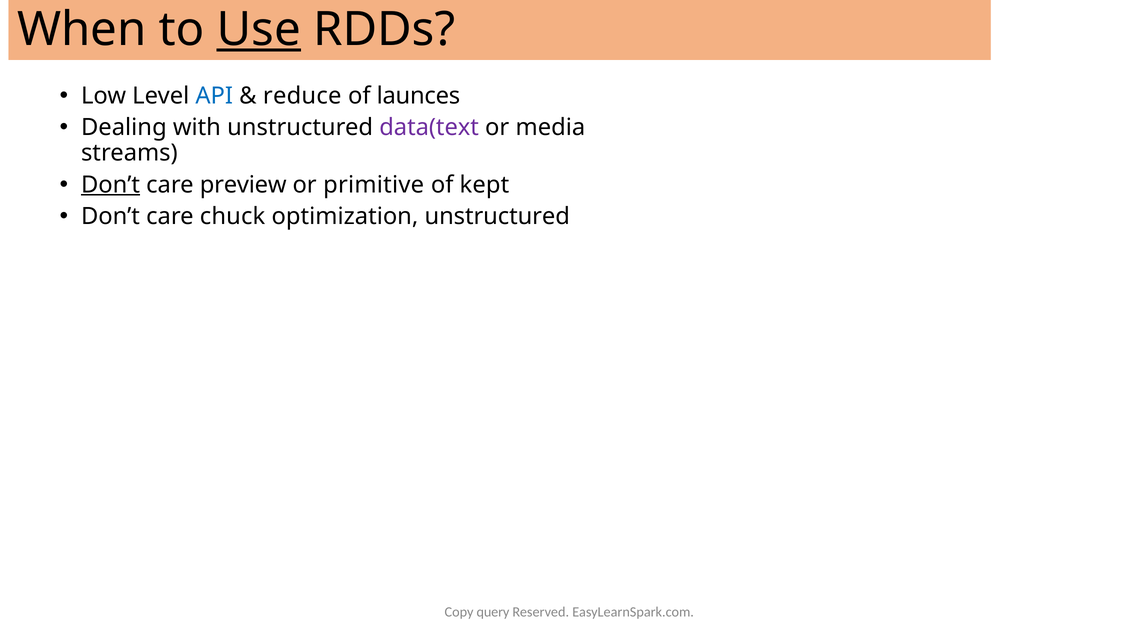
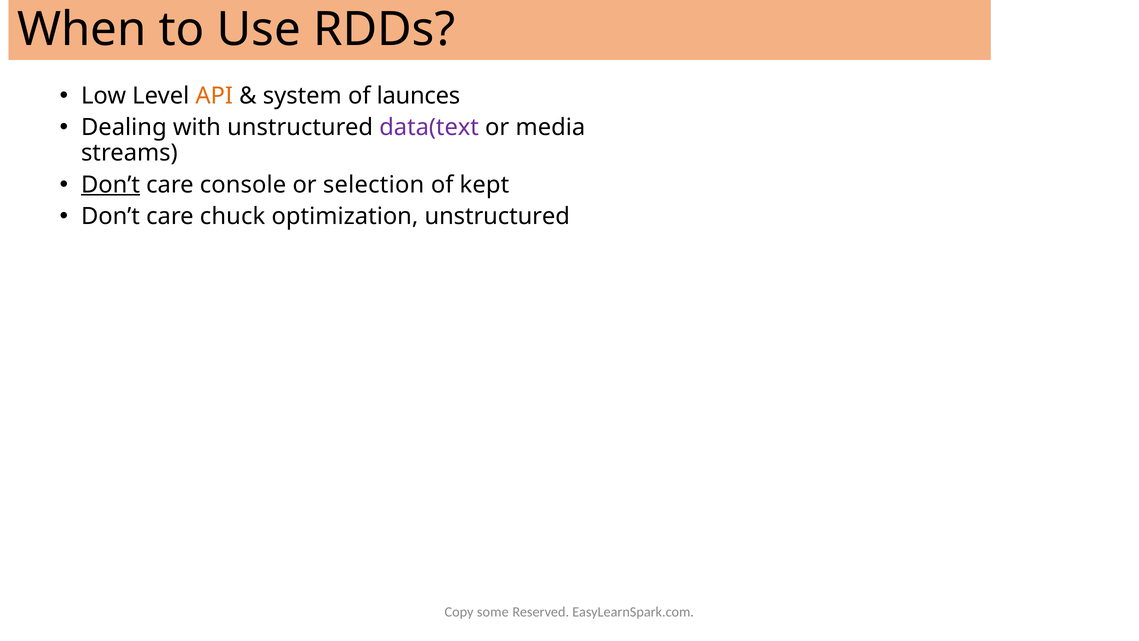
Use underline: present -> none
API colour: blue -> orange
reduce: reduce -> system
preview: preview -> console
primitive: primitive -> selection
query: query -> some
